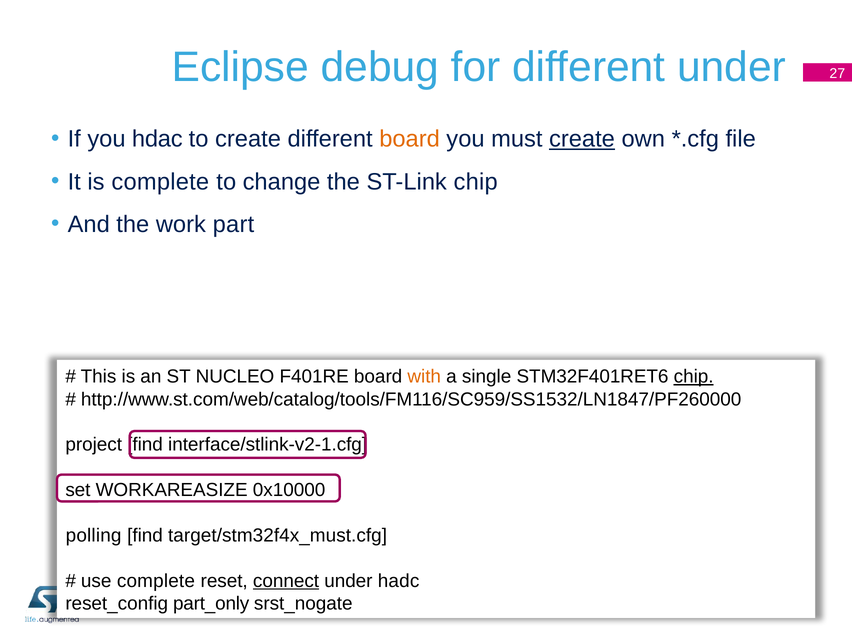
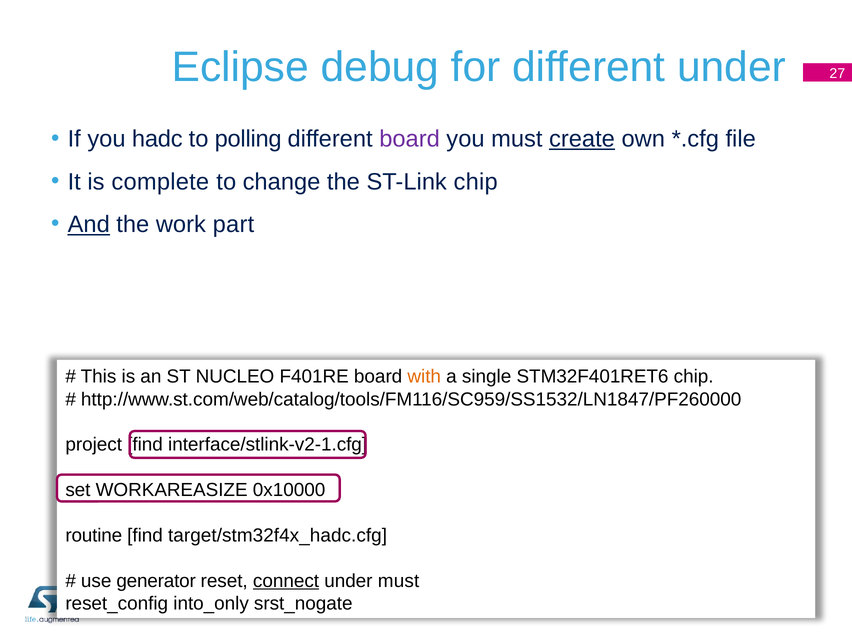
hdac: hdac -> hadc
to create: create -> polling
board at (410, 139) colour: orange -> purple
And underline: none -> present
chip at (694, 377) underline: present -> none
polling: polling -> routine
target/stm32f4x_must.cfg: target/stm32f4x_must.cfg -> target/stm32f4x_hadc.cfg
use complete: complete -> generator
under hadc: hadc -> must
part_only: part_only -> into_only
